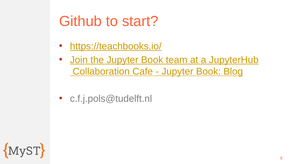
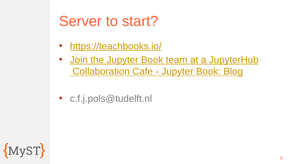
Github: Github -> Server
